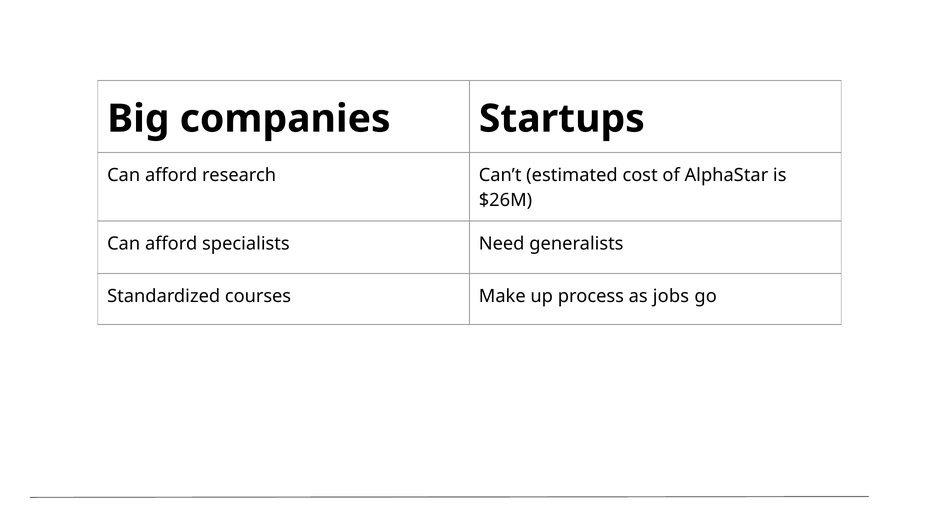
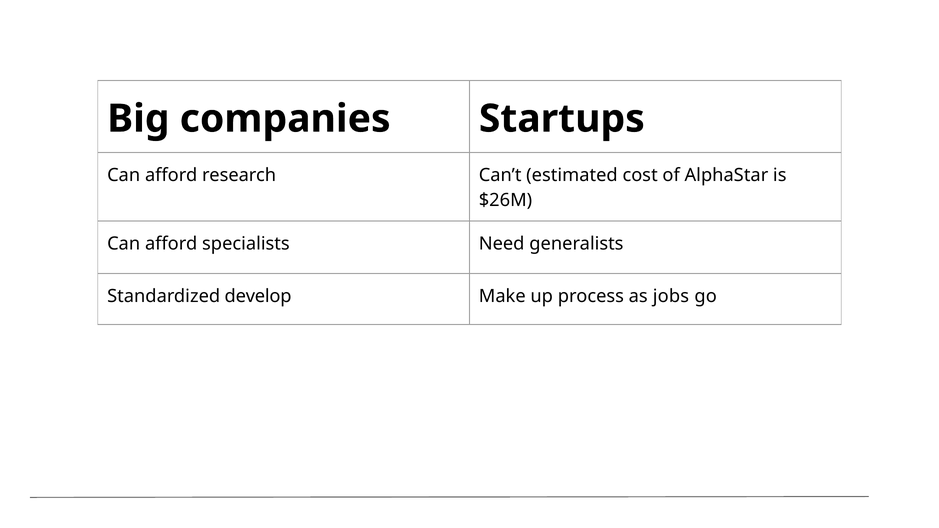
courses: courses -> develop
